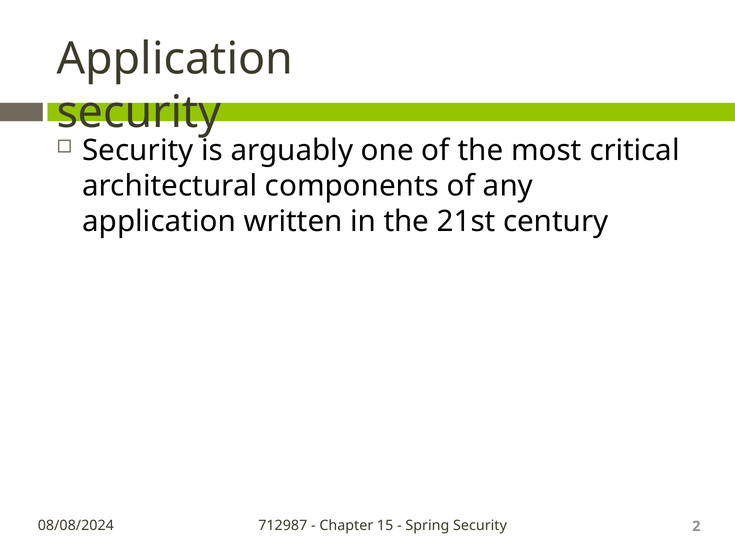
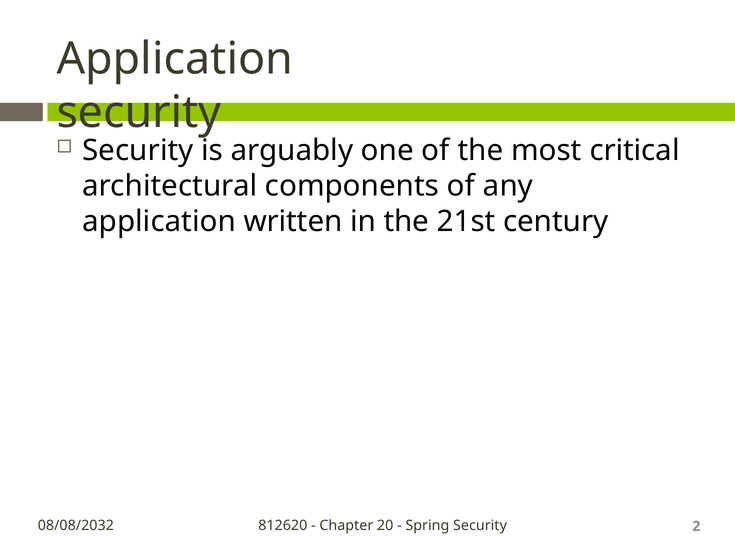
08/08/2024: 08/08/2024 -> 08/08/2032
712987: 712987 -> 812620
15: 15 -> 20
